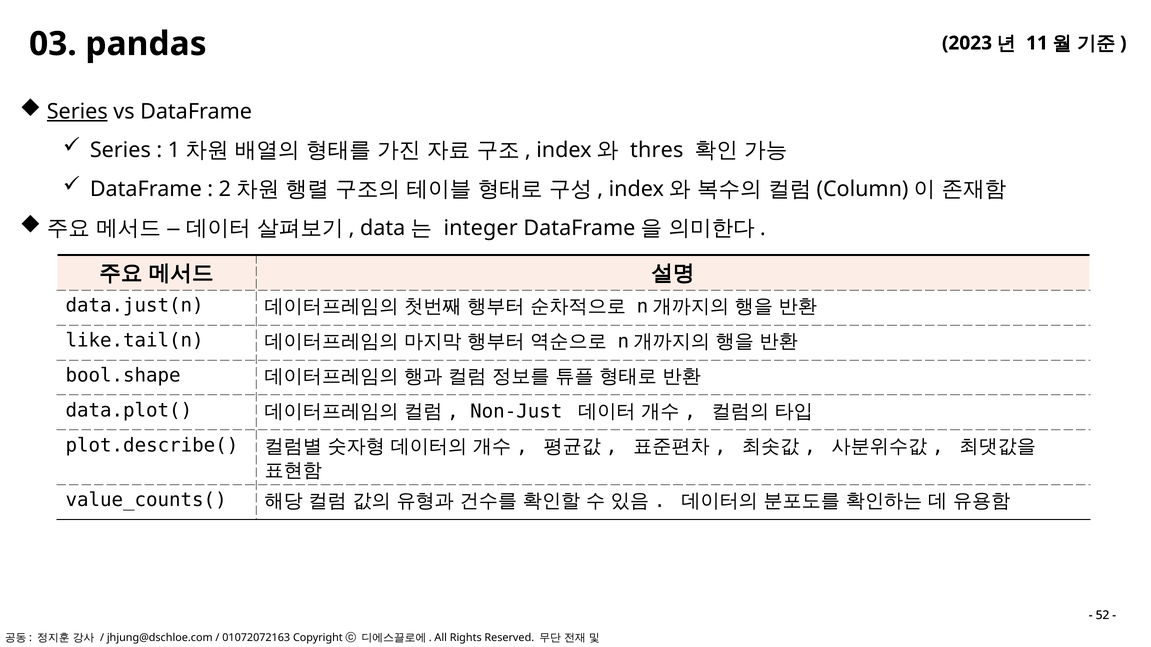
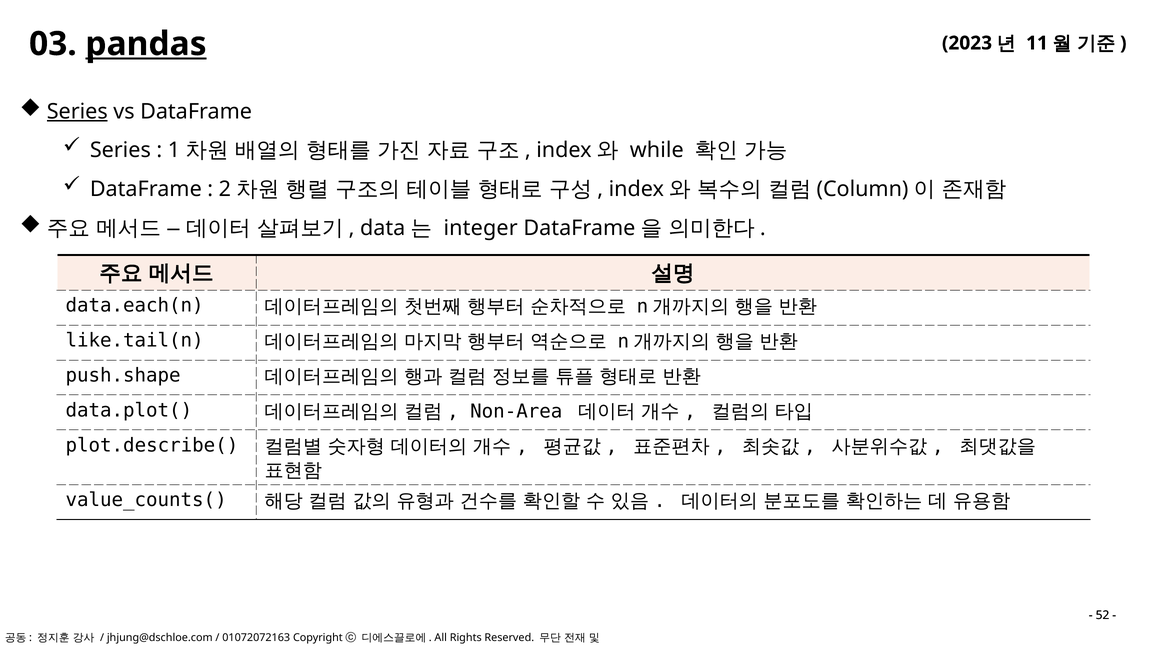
pandas underline: none -> present
thres: thres -> while
data.just(n: data.just(n -> data.each(n
bool.shape: bool.shape -> push.shape
Non-Just: Non-Just -> Non-Area
